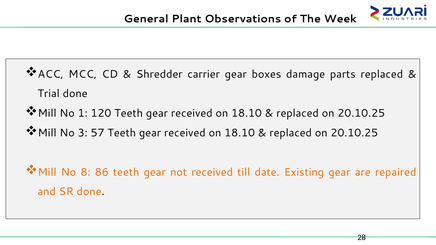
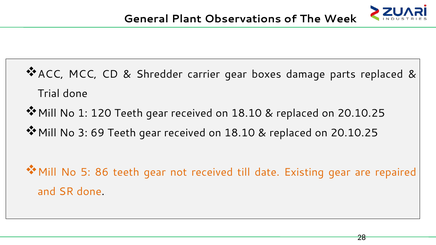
57: 57 -> 69
8: 8 -> 5
